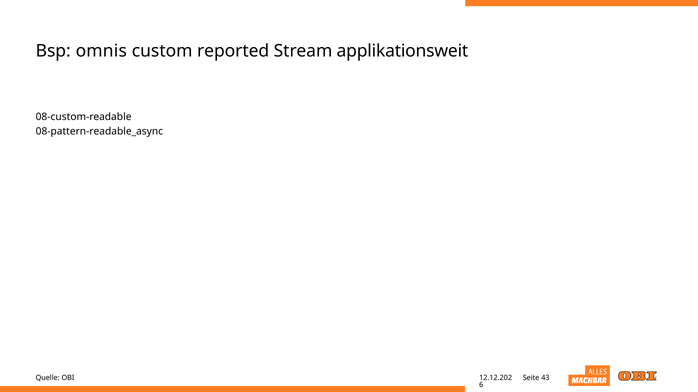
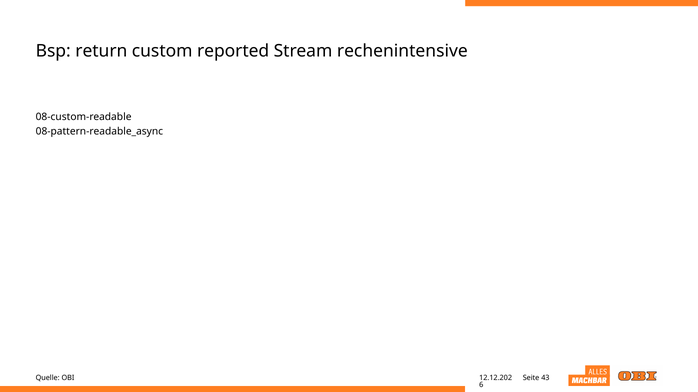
omnis: omnis -> return
applikationsweit: applikationsweit -> rechenintensive
